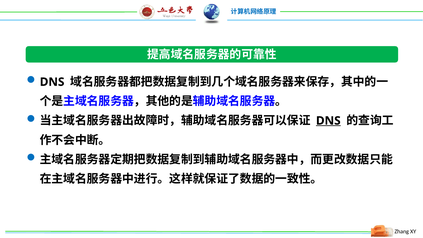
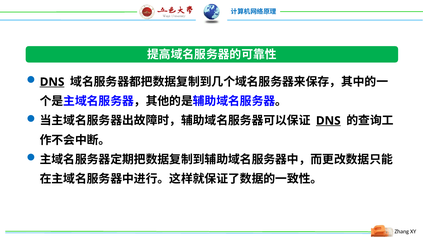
DNS at (52, 82) underline: none -> present
